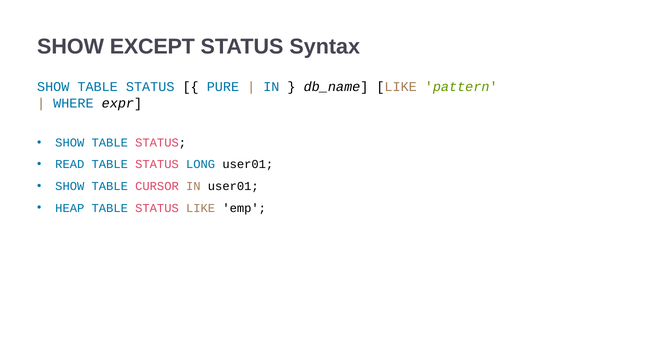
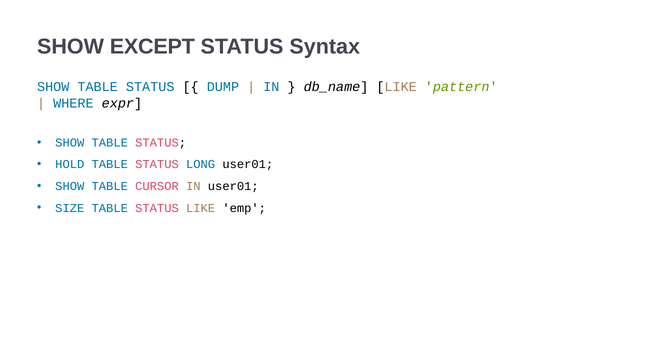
PURE: PURE -> DUMP
READ: READ -> HOLD
HEAP: HEAP -> SIZE
